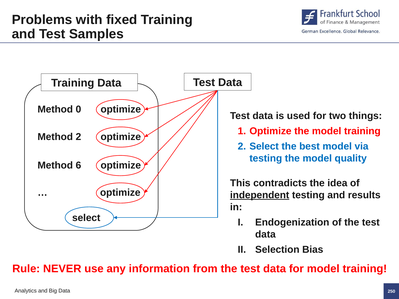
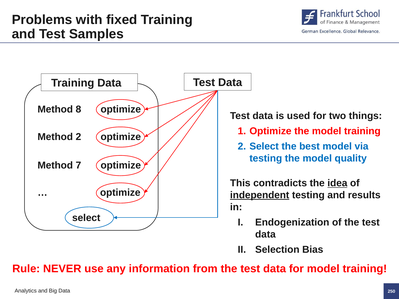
0: 0 -> 8
6: 6 -> 7
idea underline: none -> present
